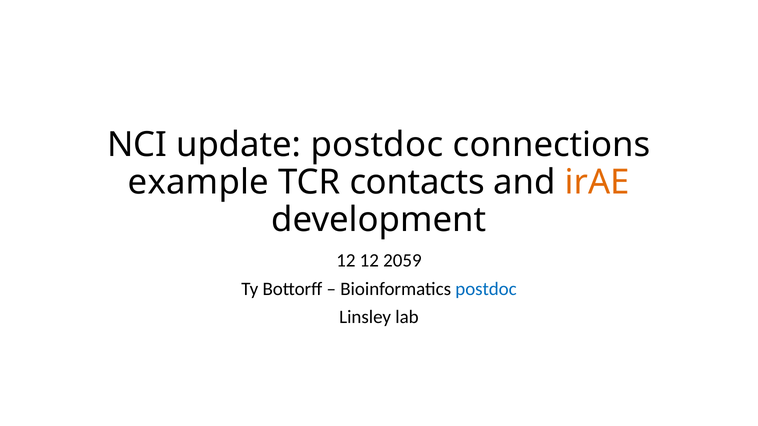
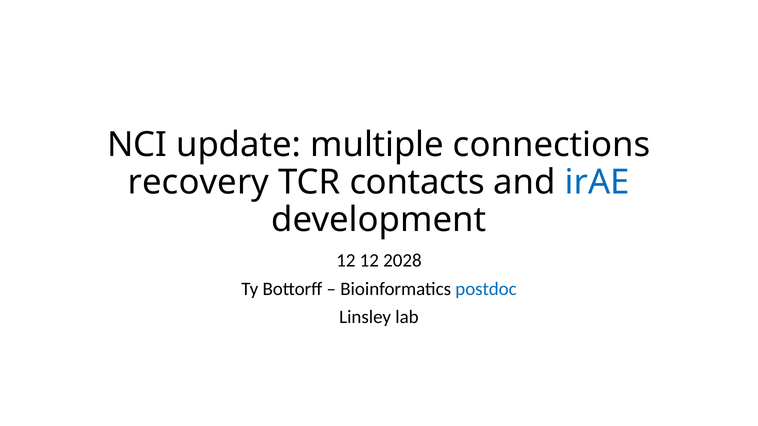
update postdoc: postdoc -> multiple
example: example -> recovery
irAE colour: orange -> blue
2059: 2059 -> 2028
